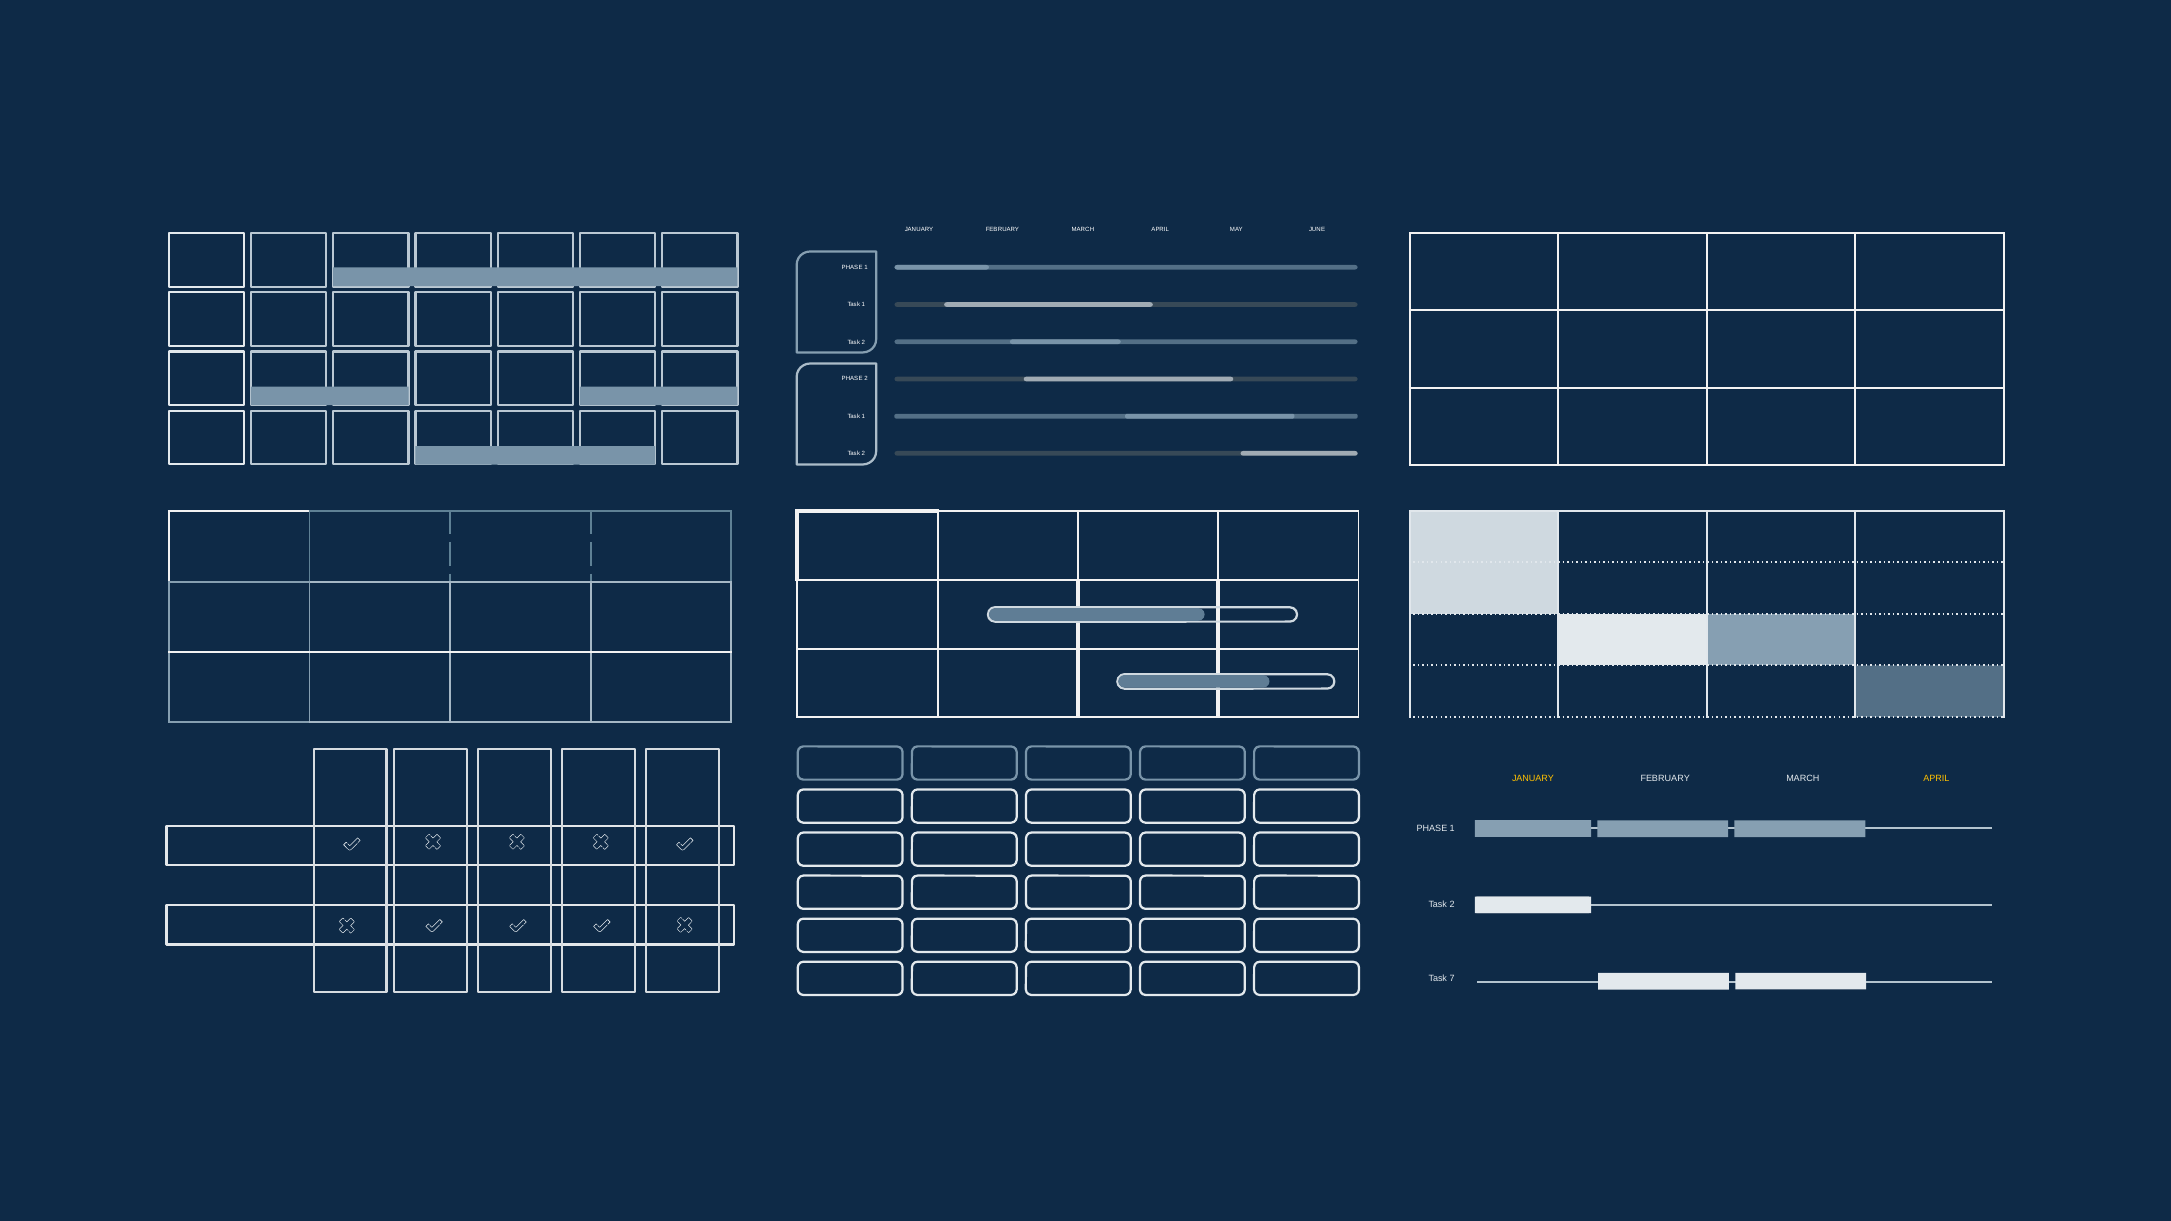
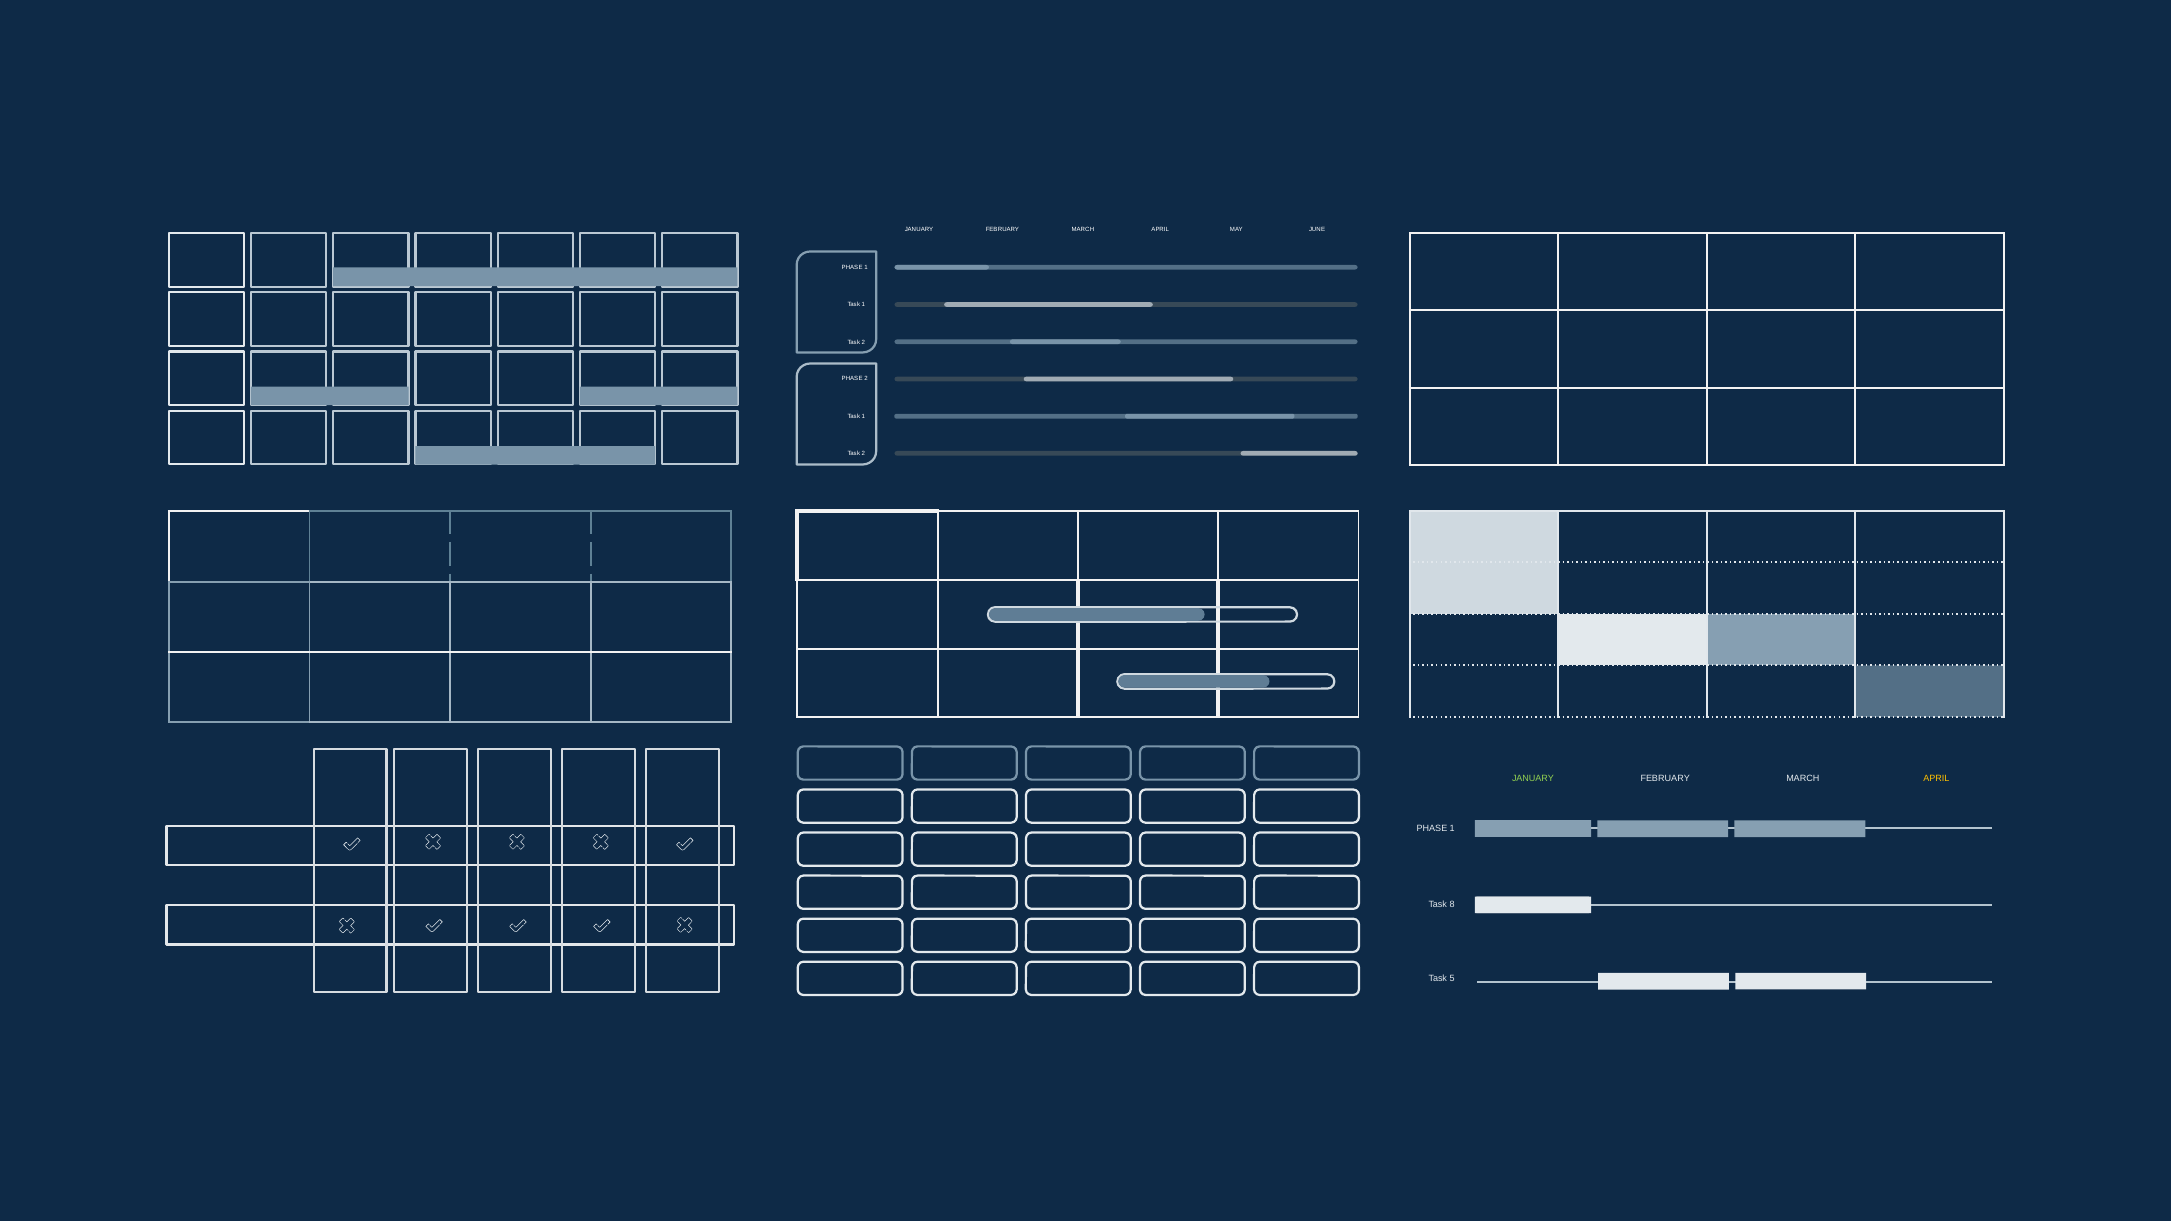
JANUARY at (1533, 779) colour: yellow -> light green
2 at (1452, 904): 2 -> 8
7: 7 -> 5
